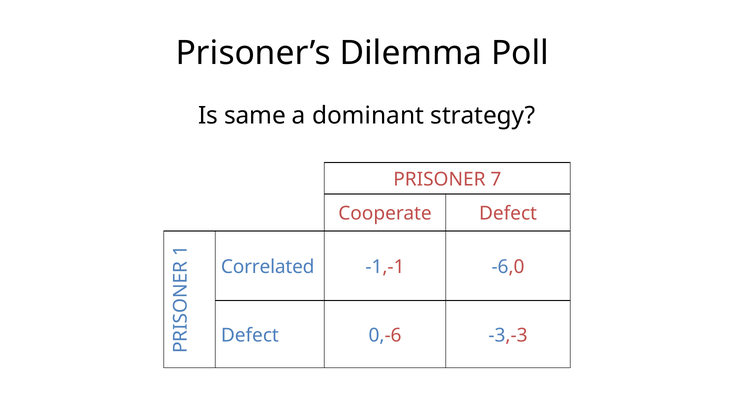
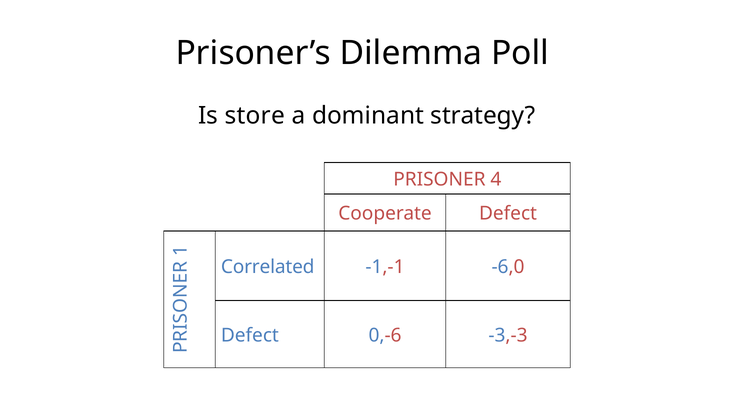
same: same -> store
7: 7 -> 4
